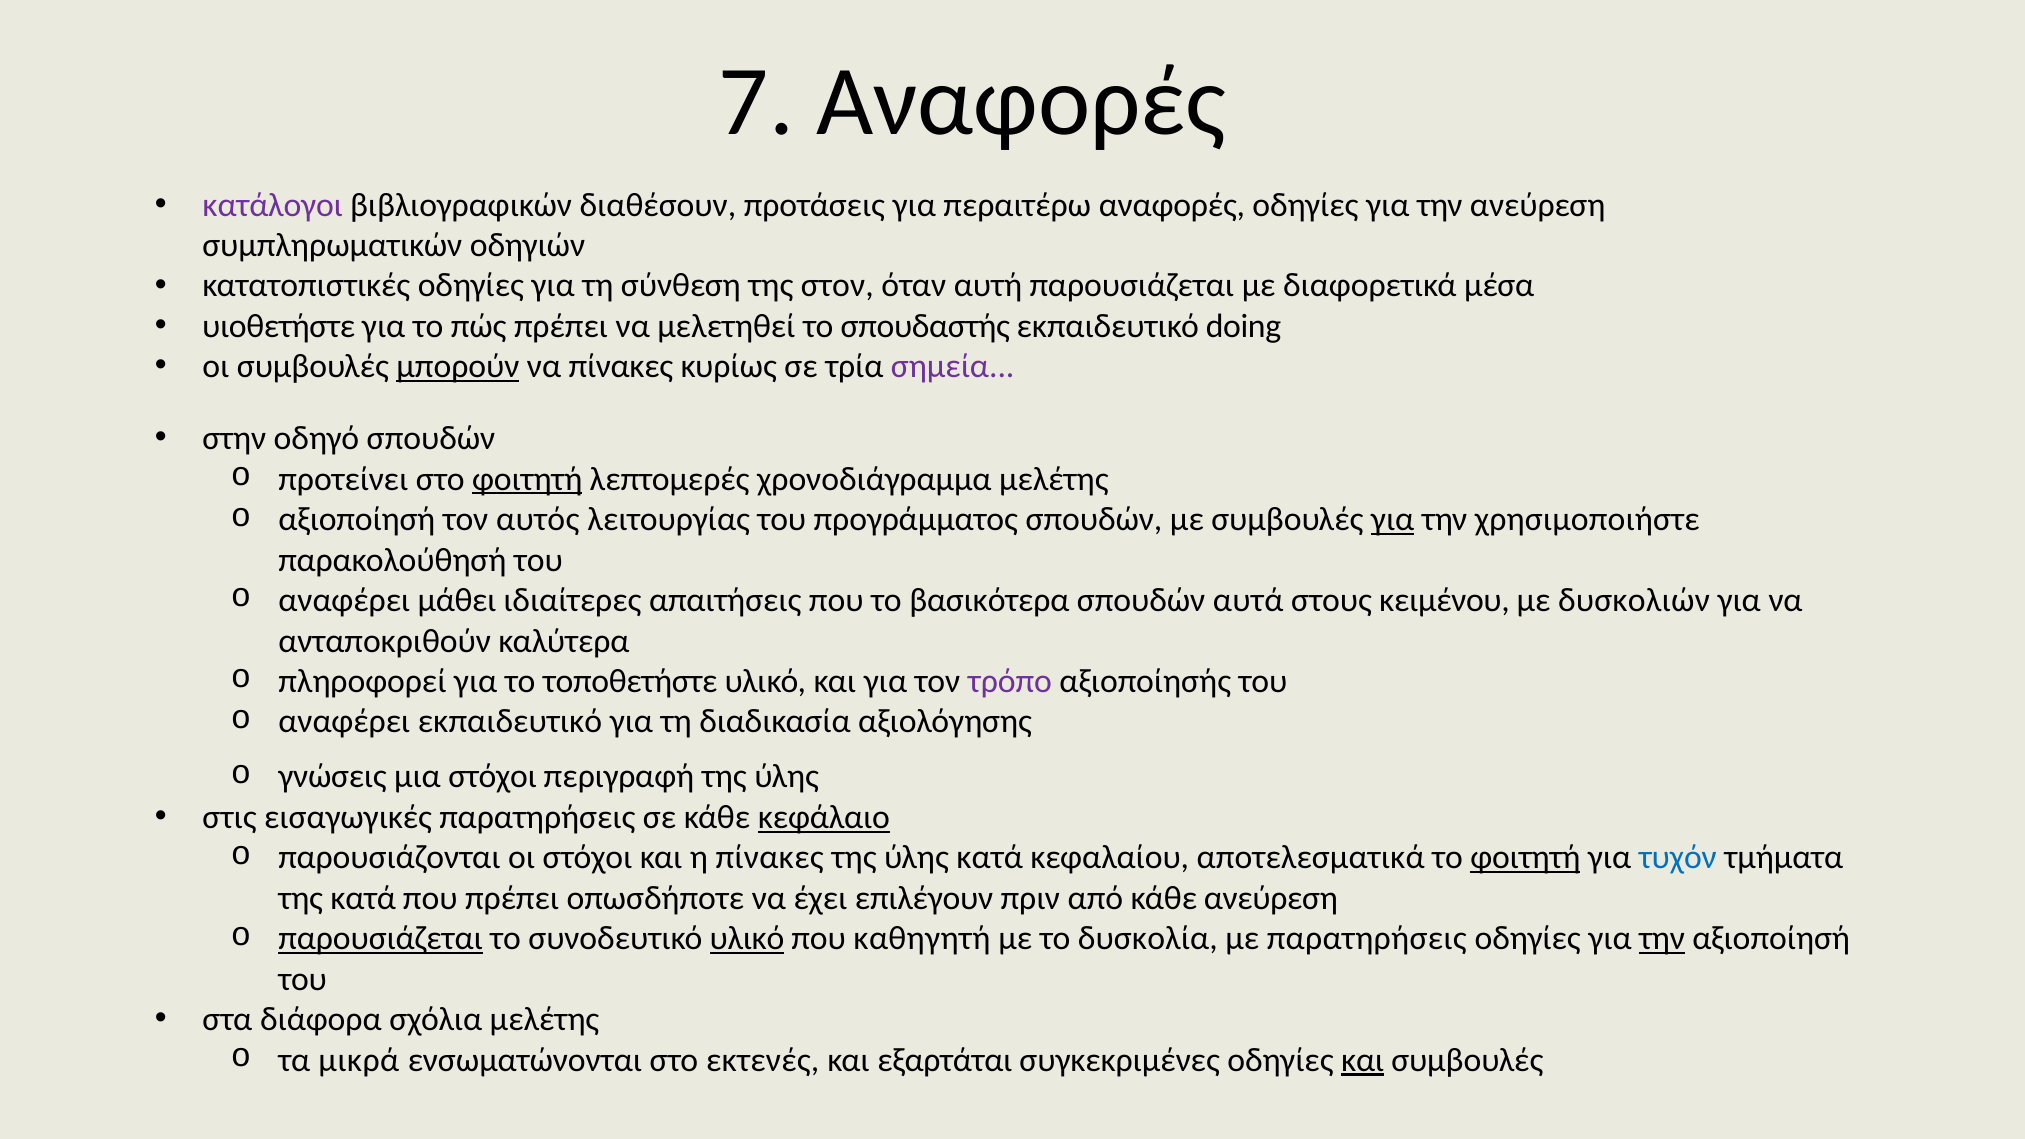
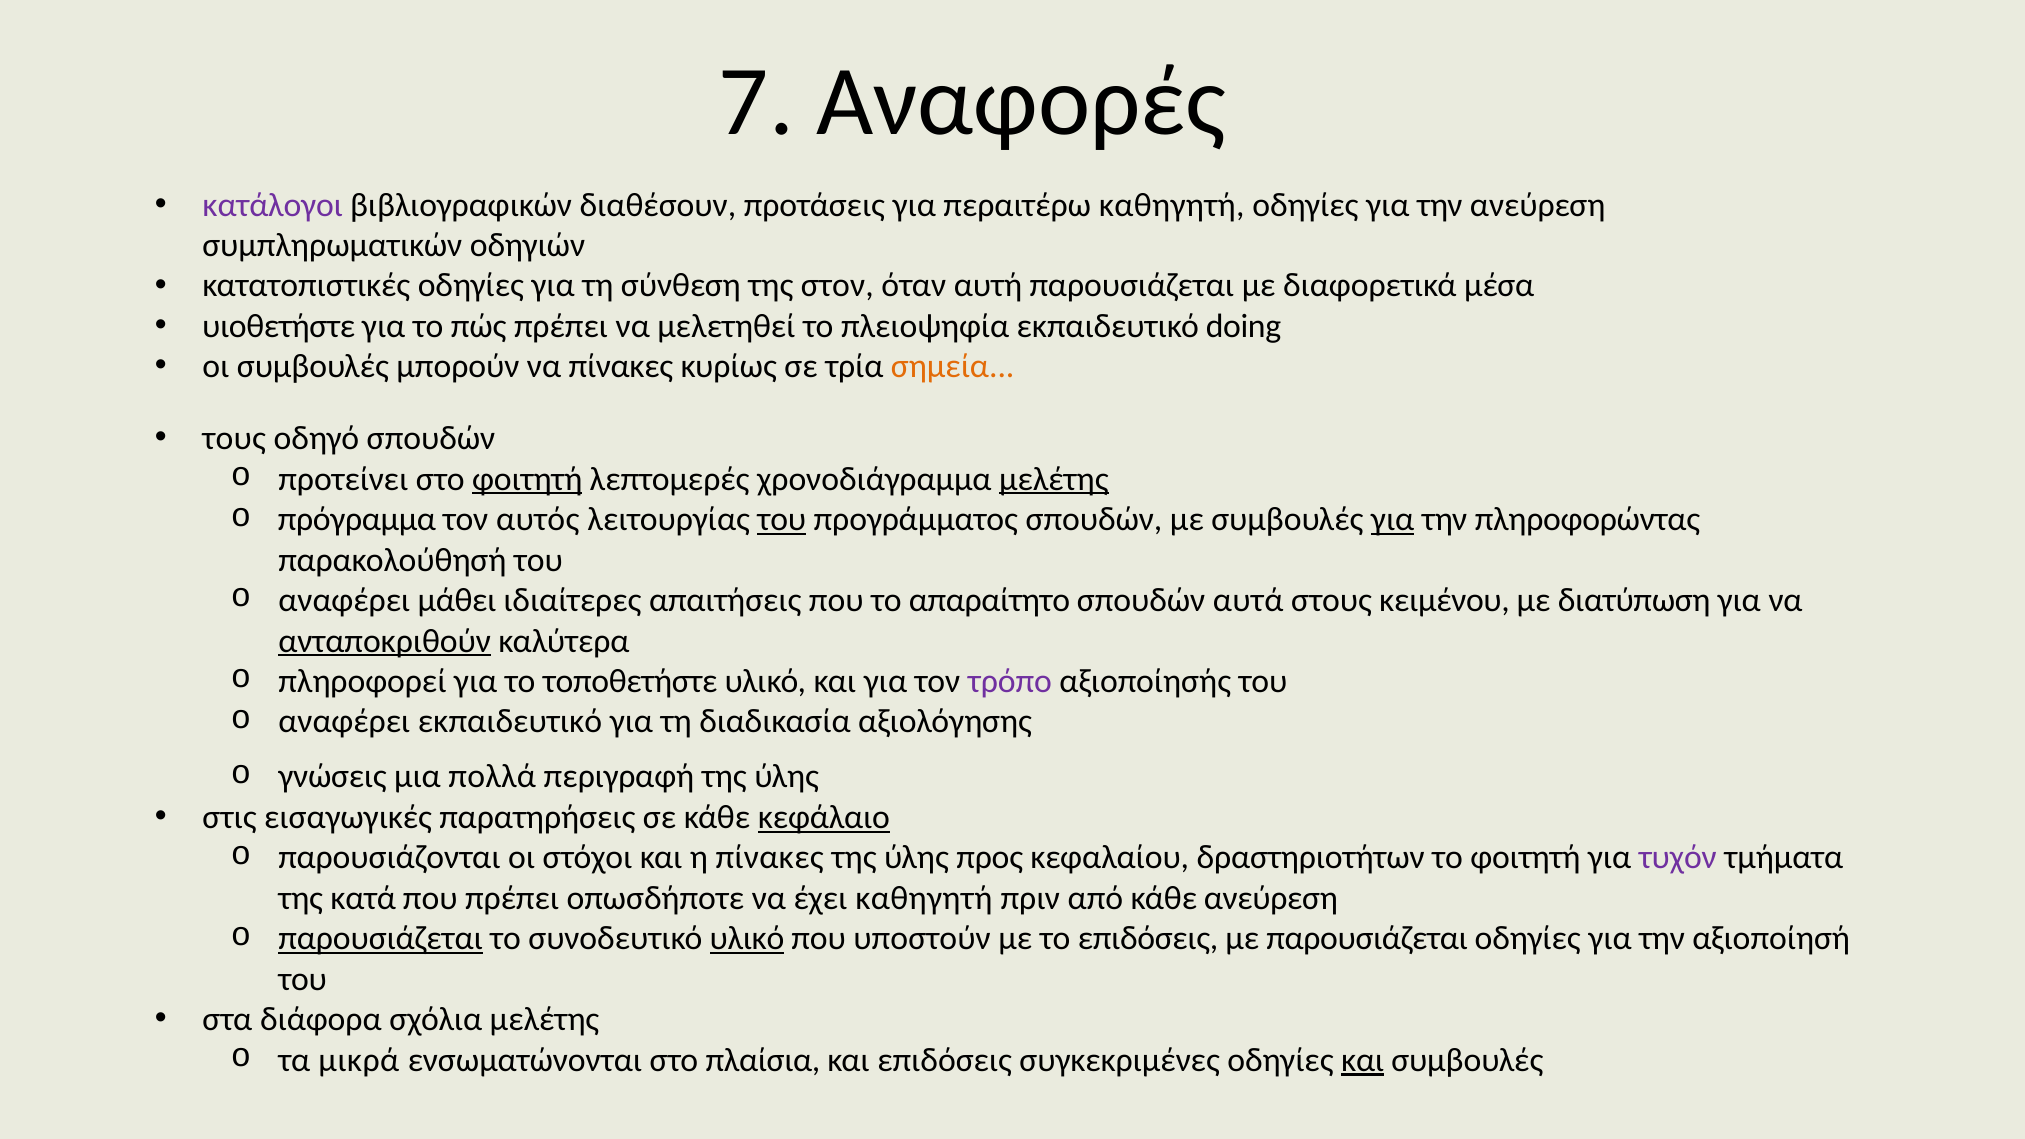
περαιτέρω αναφορές: αναφορές -> καθηγητή
σπουδαστής: σπουδαστής -> πλειοψηφία
μπορούν underline: present -> none
σημεία colour: purple -> orange
στην: στην -> τους
μελέτης at (1054, 479) underline: none -> present
αξιοποίησή at (357, 519): αξιοποίησή -> πρόγραμμα
του at (782, 519) underline: none -> present
χρησιμοποιήστε: χρησιμοποιήστε -> πληροφορώντας
βασικότερα: βασικότερα -> απαραίτητο
δυσκολιών: δυσκολιών -> διατύπωση
ανταποκριθούν underline: none -> present
μια στόχοι: στόχοι -> πολλά
ύλης κατά: κατά -> προς
αποτελεσματικά: αποτελεσματικά -> δραστηριοτήτων
φοιτητή at (1525, 858) underline: present -> none
τυχόν colour: blue -> purple
έχει επιλέγουν: επιλέγουν -> καθηγητή
καθηγητή: καθηγητή -> υποστούν
το δυσκολία: δυσκολία -> επιδόσεις
με παρατηρήσεις: παρατηρήσεις -> παρουσιάζεται
την at (1662, 939) underline: present -> none
εκτενές: εκτενές -> πλαίσια
και εξαρτάται: εξαρτάται -> επιδόσεις
